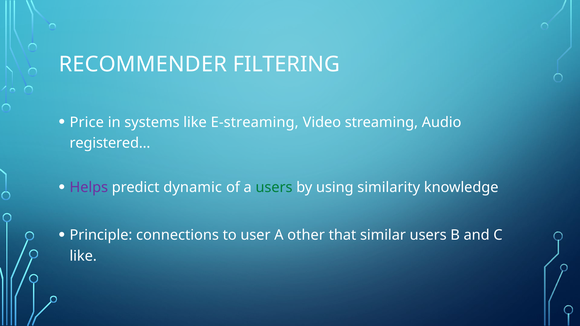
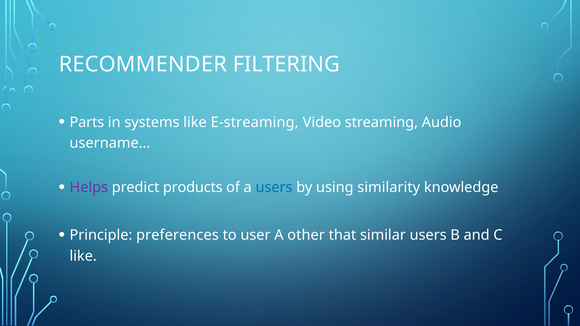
Price: Price -> Parts
registered…: registered… -> username…
dynamic: dynamic -> products
users at (274, 188) colour: green -> blue
connections: connections -> preferences
